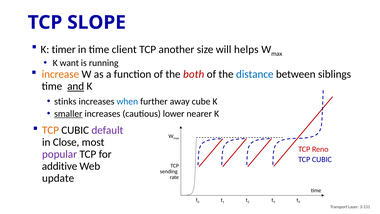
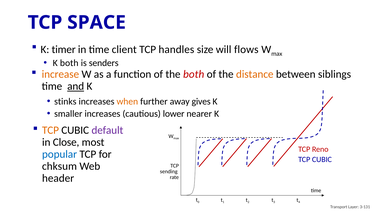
SLOPE: SLOPE -> SPACE
another: another -> handles
helps: helps -> flows
K want: want -> both
running: running -> senders
distance colour: blue -> orange
when colour: blue -> orange
cube: cube -> gives
smaller underline: present -> none
popular colour: purple -> blue
additive: additive -> chksum
update: update -> header
